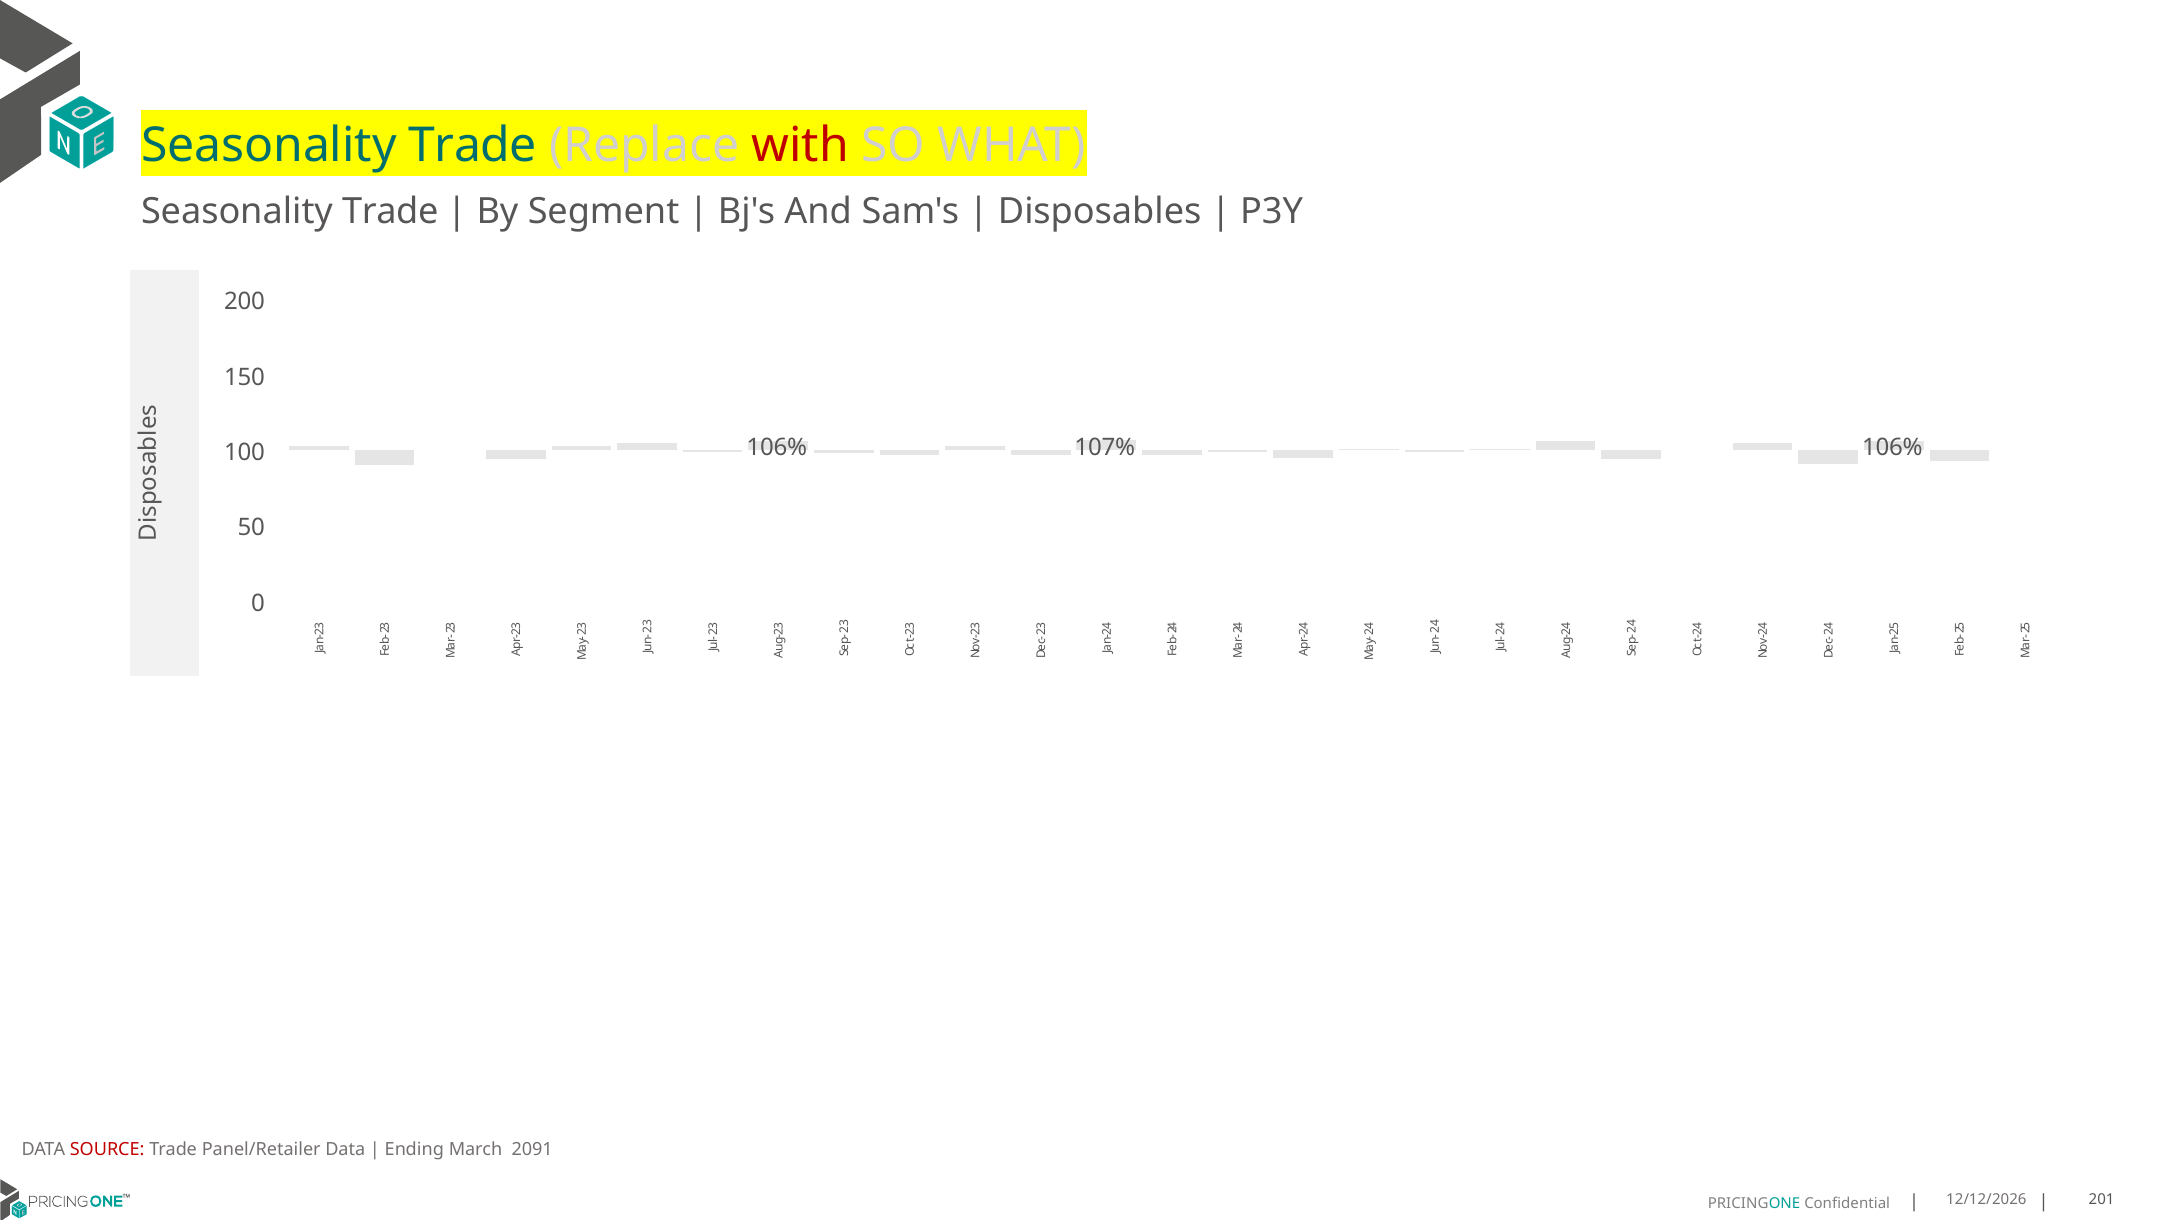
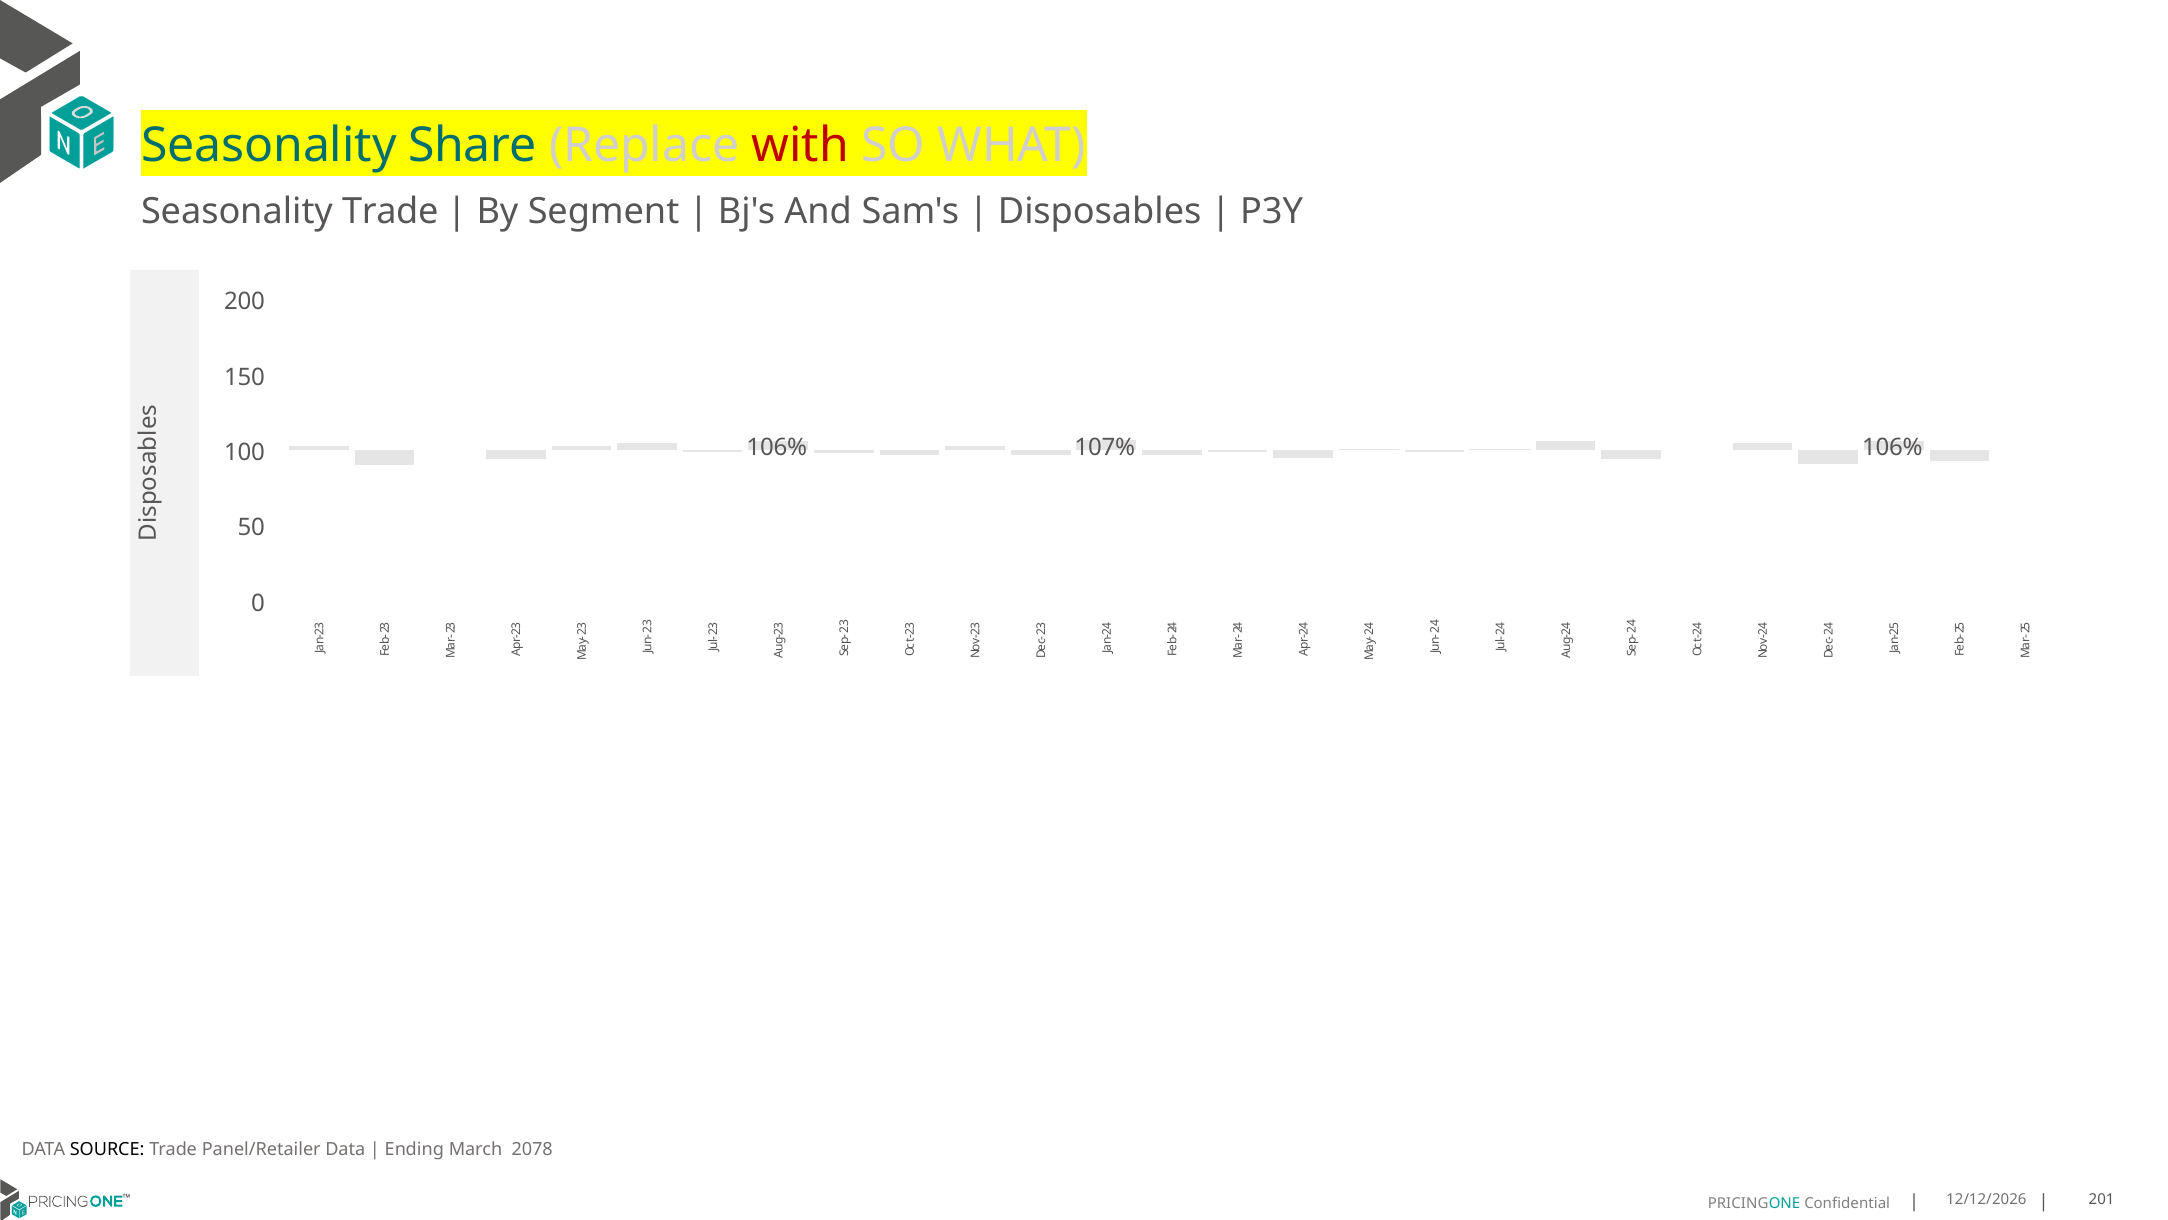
Trade at (473, 146): Trade -> Share
SOURCE colour: red -> black
2091: 2091 -> 2078
